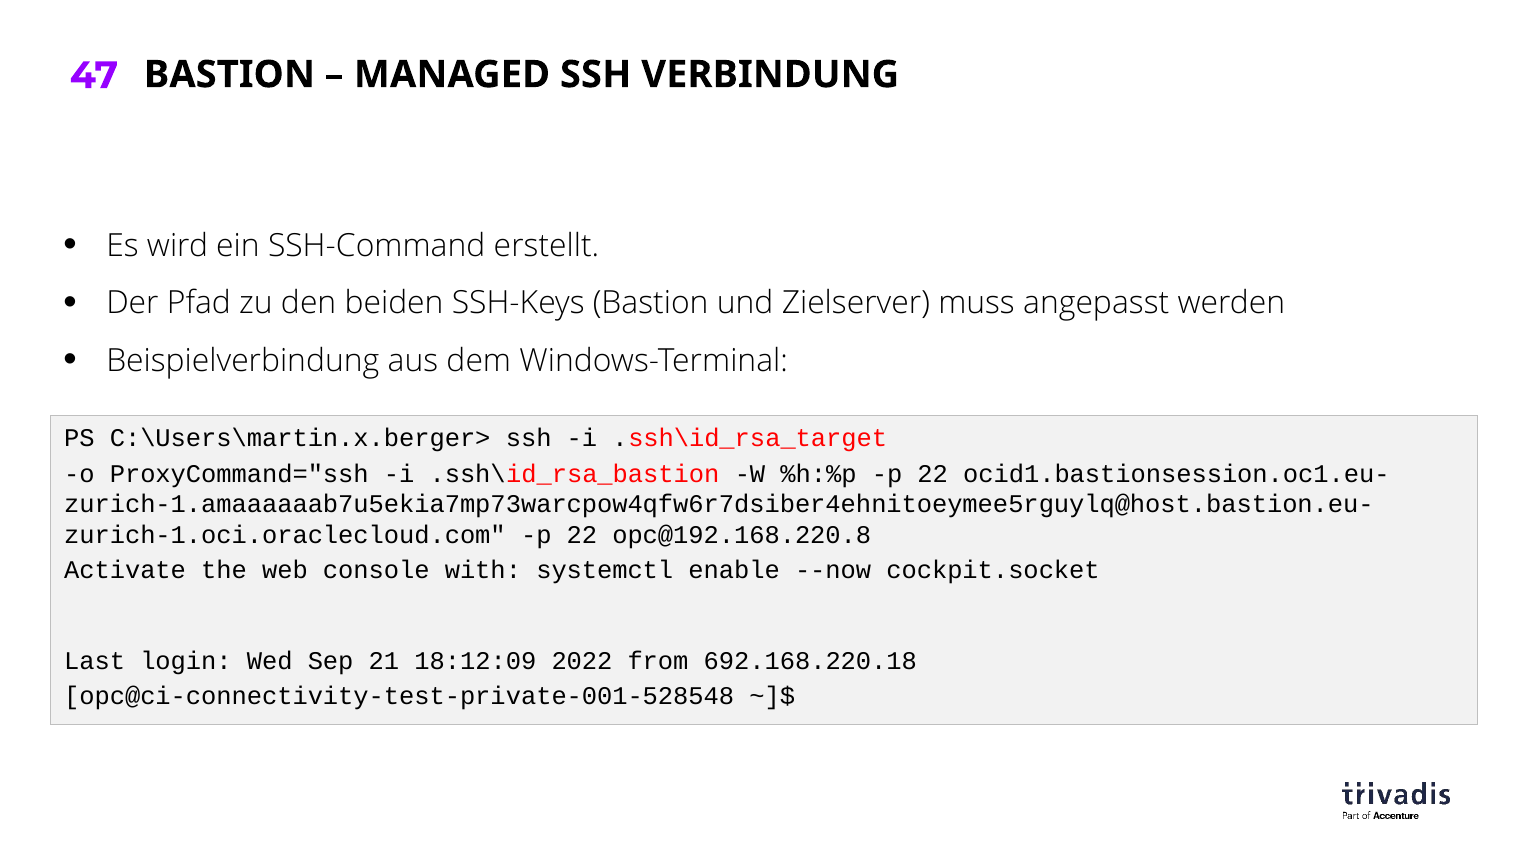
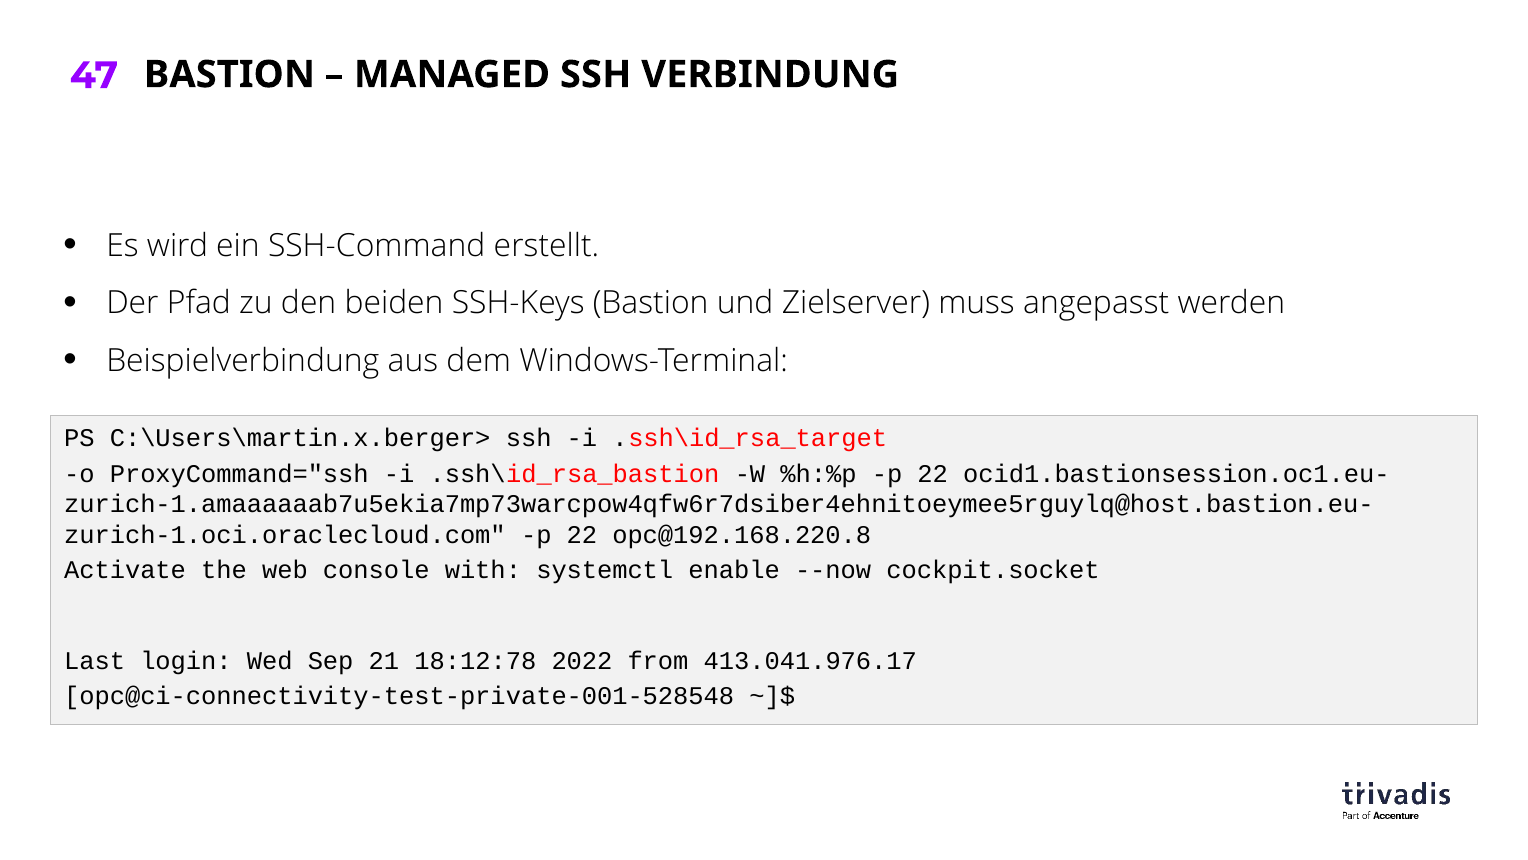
18:12:09: 18:12:09 -> 18:12:78
692.168.220.18: 692.168.220.18 -> 413.041.976.17
